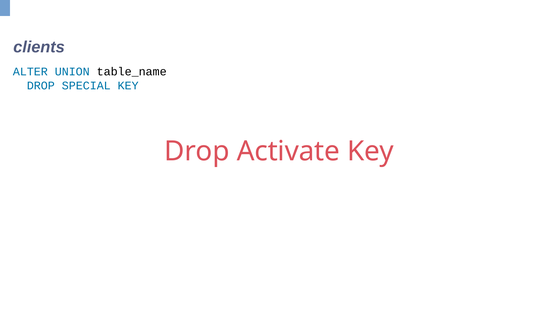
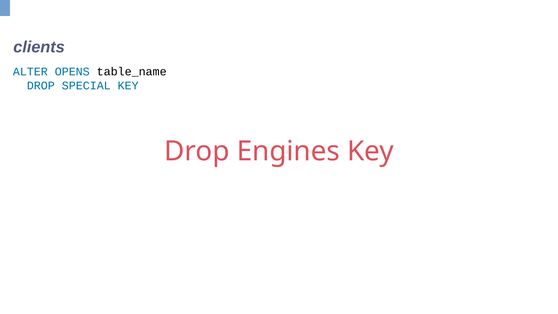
UNION: UNION -> OPENS
Activate: Activate -> Engines
